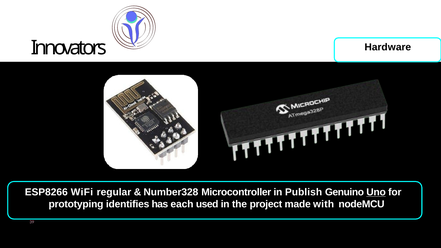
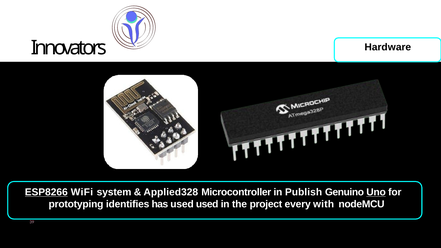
ESP8266 underline: none -> present
regular: regular -> system
Number328: Number328 -> Applied328
has each: each -> used
made: made -> every
